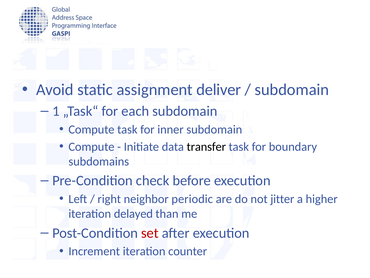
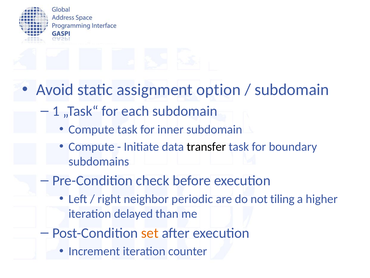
deliver: deliver -> option
jitter: jitter -> tiling
set colour: red -> orange
